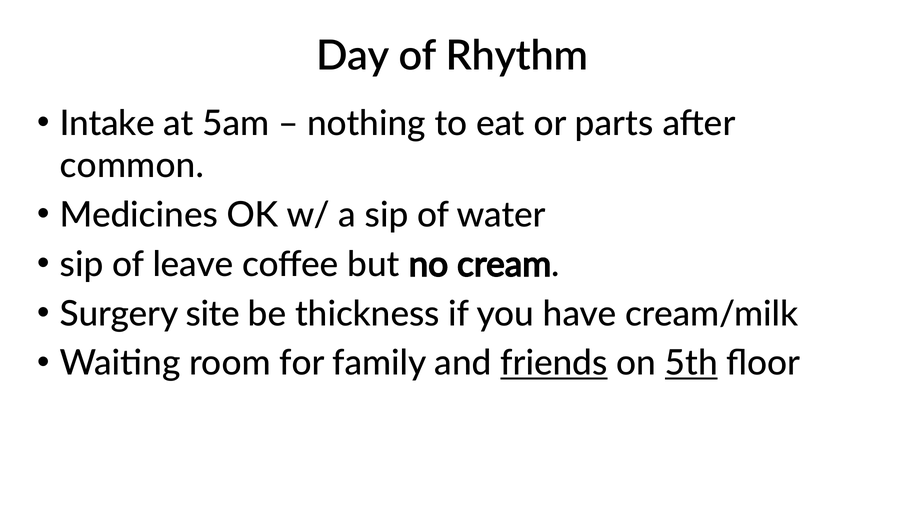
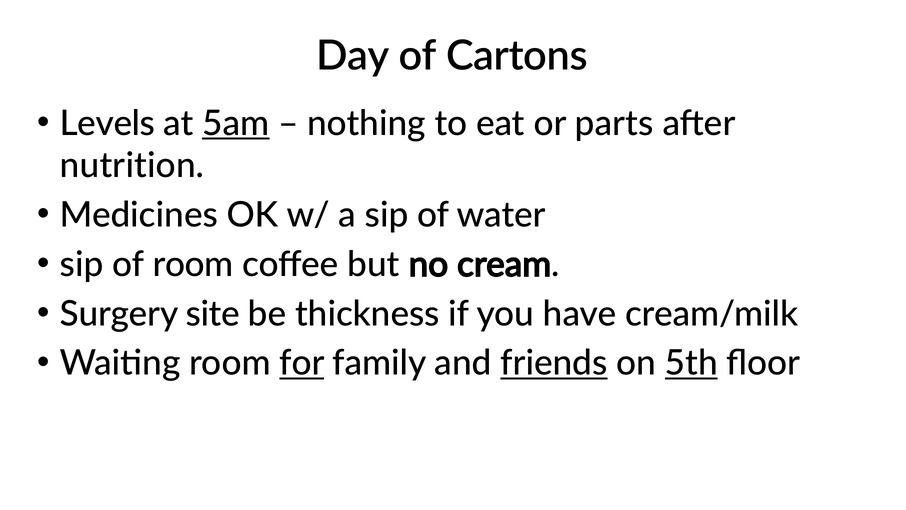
Rhythm: Rhythm -> Cartons
Intake: Intake -> Levels
5am underline: none -> present
common: common -> nutrition
of leave: leave -> room
for underline: none -> present
